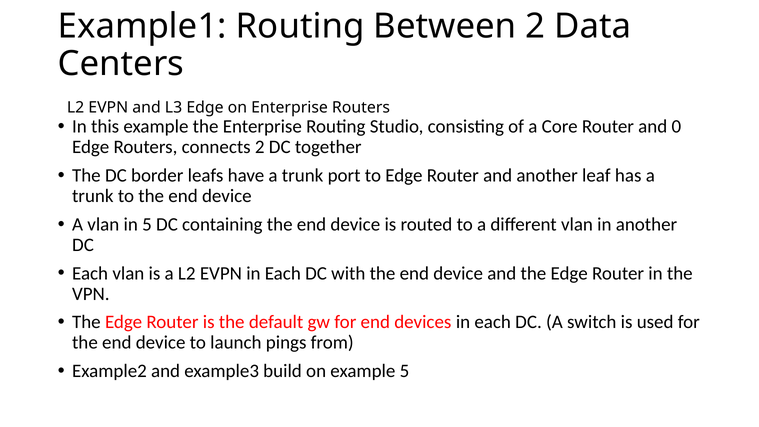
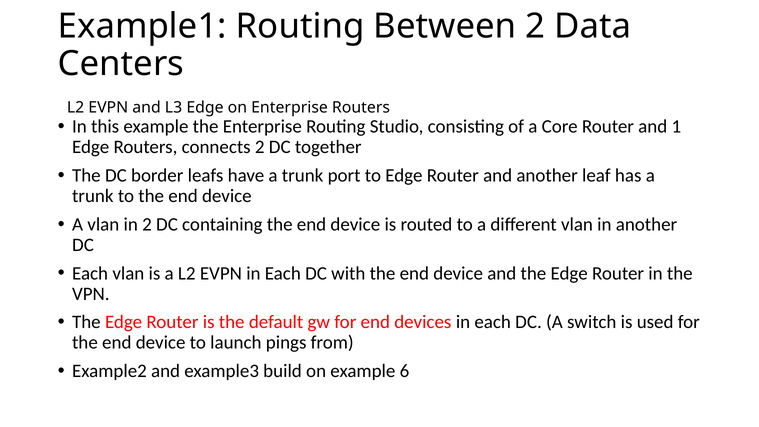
0: 0 -> 1
in 5: 5 -> 2
example 5: 5 -> 6
